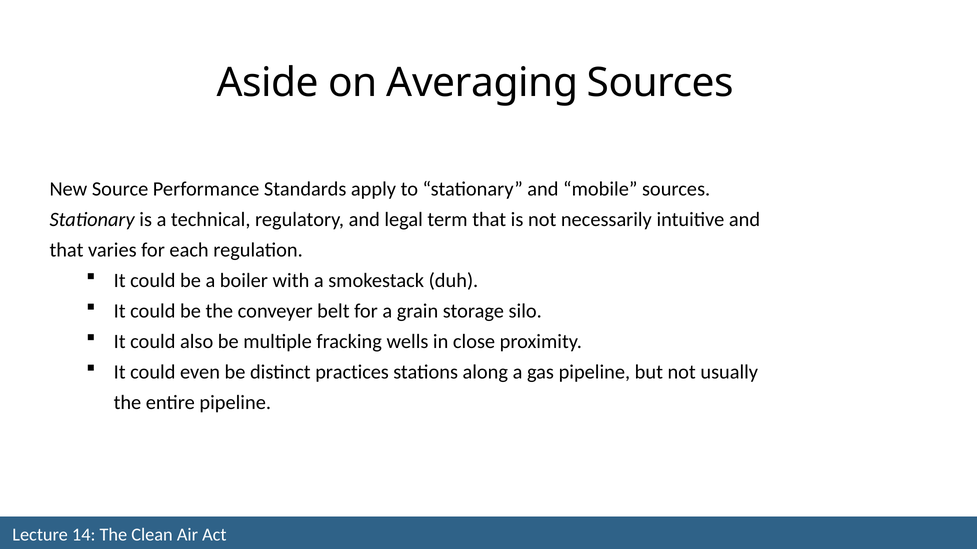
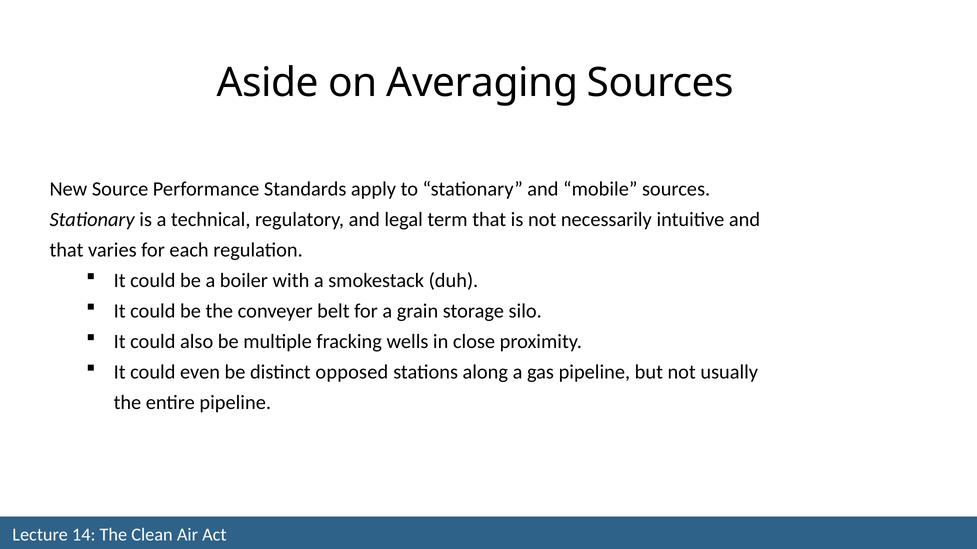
practices: practices -> opposed
